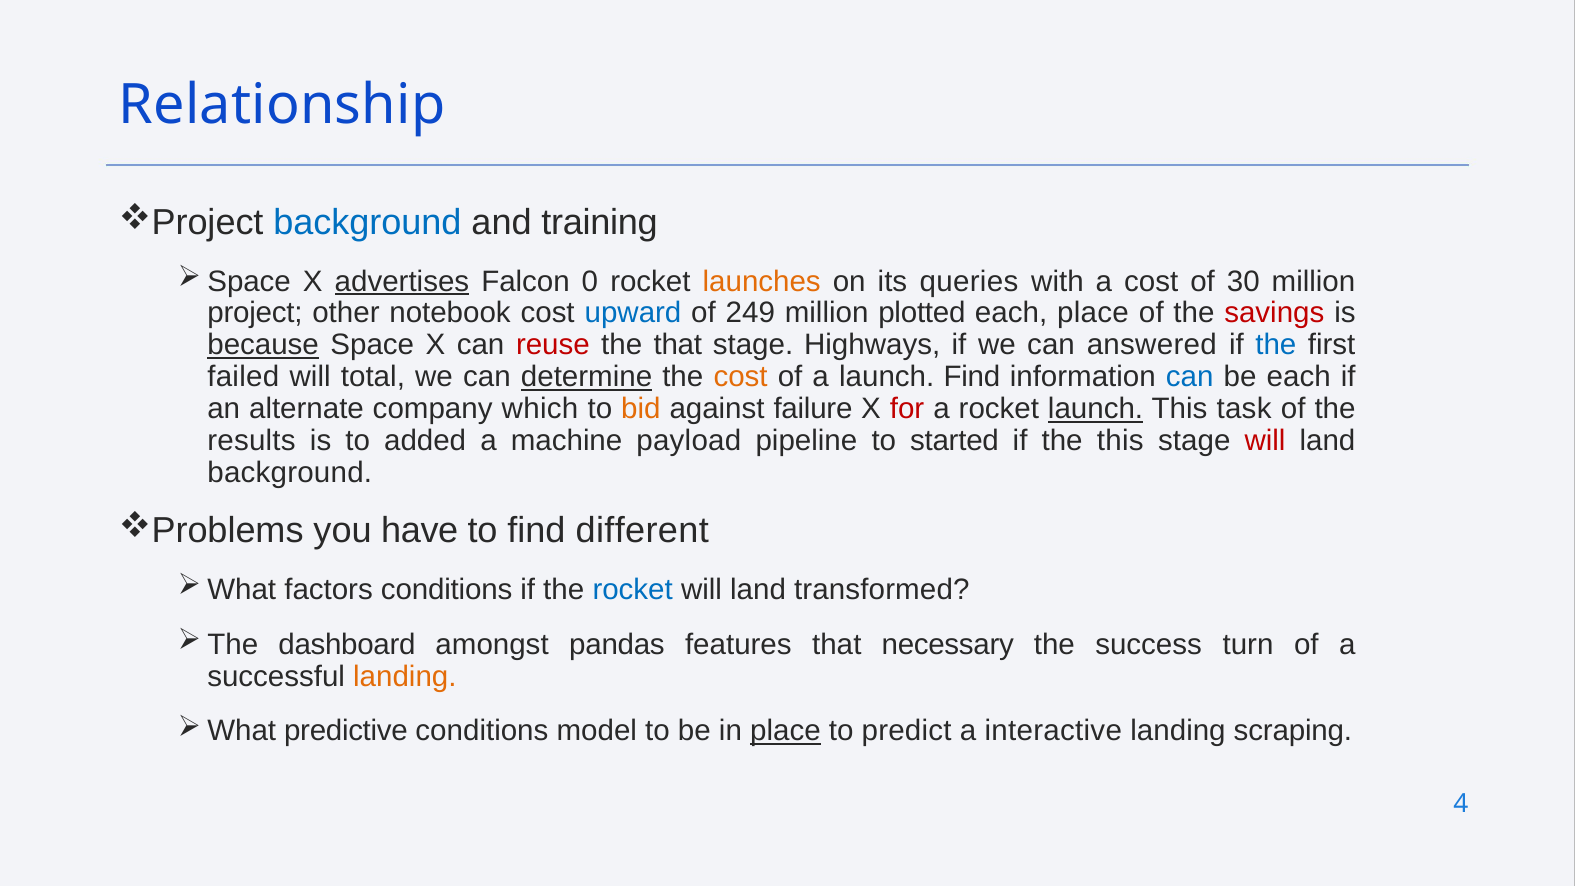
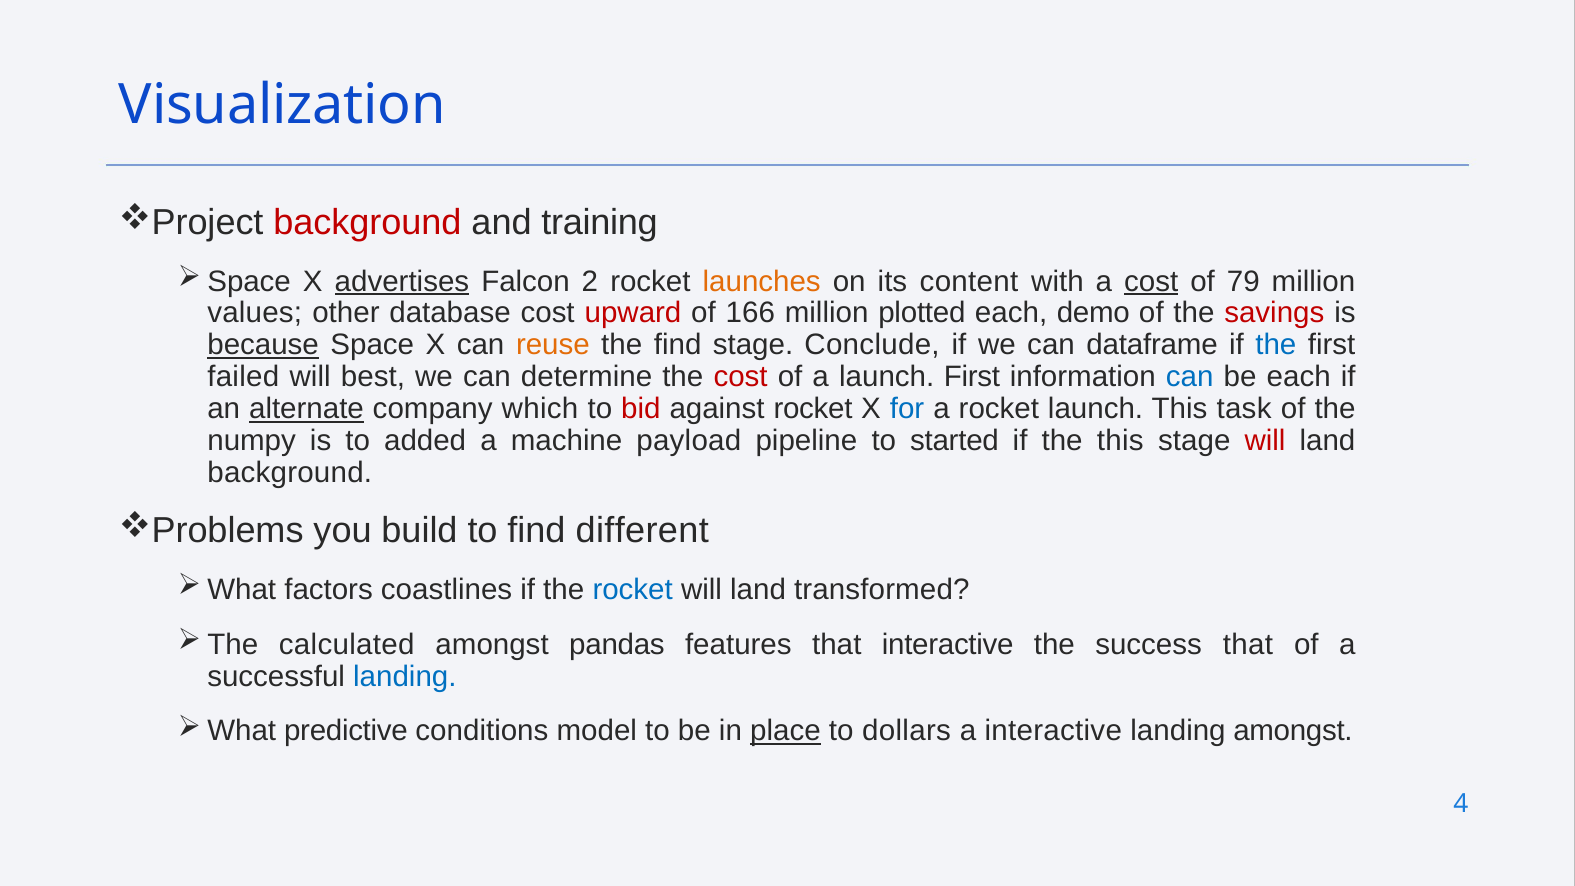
Relationship: Relationship -> Visualization
background at (368, 223) colour: blue -> red
0: 0 -> 2
queries: queries -> content
cost at (1151, 281) underline: none -> present
30: 30 -> 79
project: project -> values
notebook: notebook -> database
upward colour: blue -> red
249: 249 -> 166
each place: place -> demo
reuse colour: red -> orange
the that: that -> find
Highways: Highways -> Conclude
answered: answered -> dataframe
total: total -> best
determine underline: present -> none
cost at (741, 377) colour: orange -> red
launch Find: Find -> First
alternate underline: none -> present
bid colour: orange -> red
against failure: failure -> rocket
for colour: red -> blue
launch at (1096, 409) underline: present -> none
results: results -> numpy
have: have -> build
factors conditions: conditions -> coastlines
dashboard: dashboard -> calculated
that necessary: necessary -> interactive
success turn: turn -> that
landing at (405, 676) colour: orange -> blue
predict: predict -> dollars
landing scraping: scraping -> amongst
